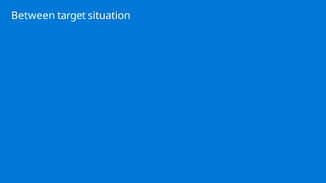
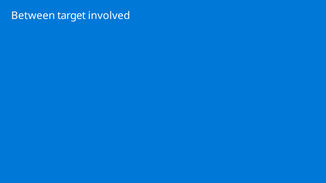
situation: situation -> involved
